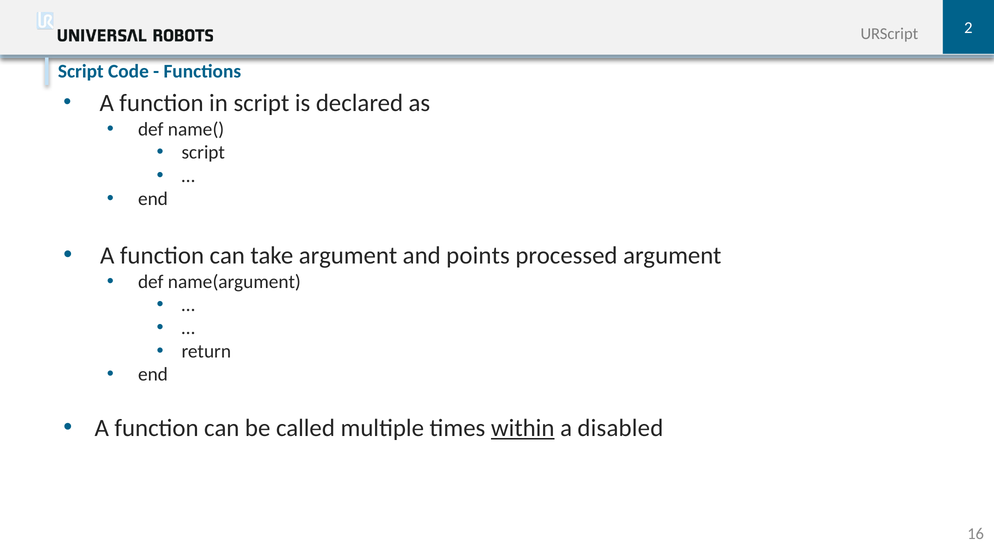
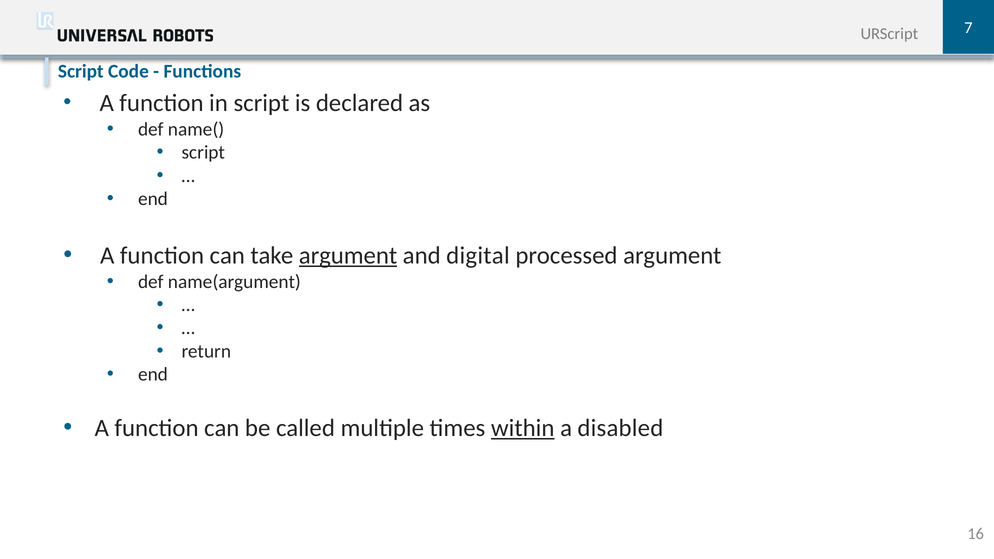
2: 2 -> 7
argument at (348, 256) underline: none -> present
points: points -> digital
